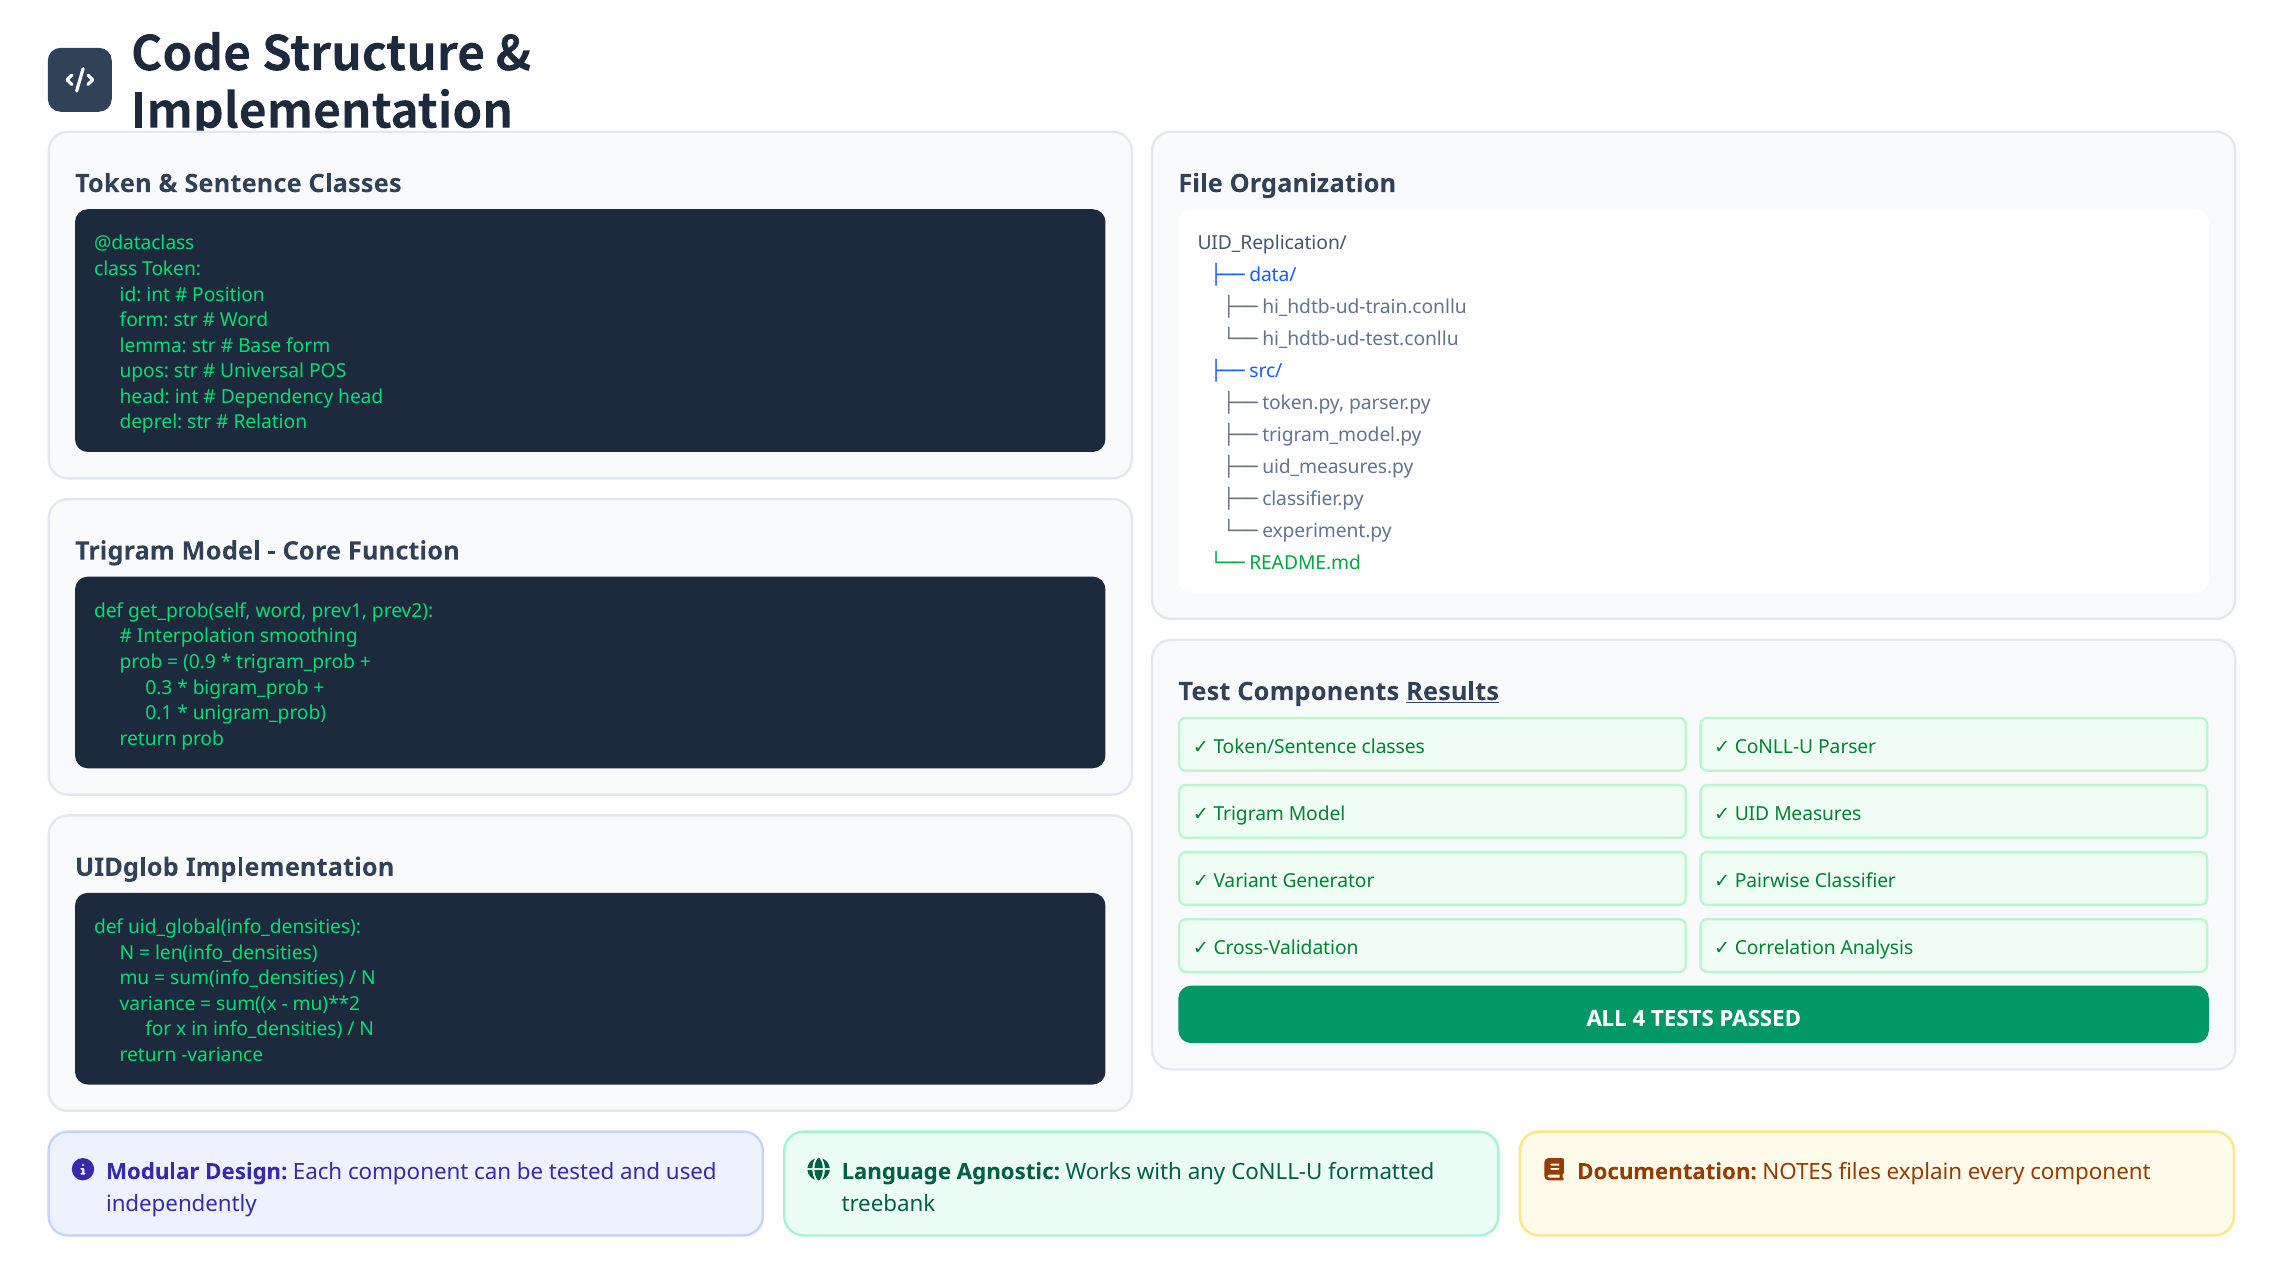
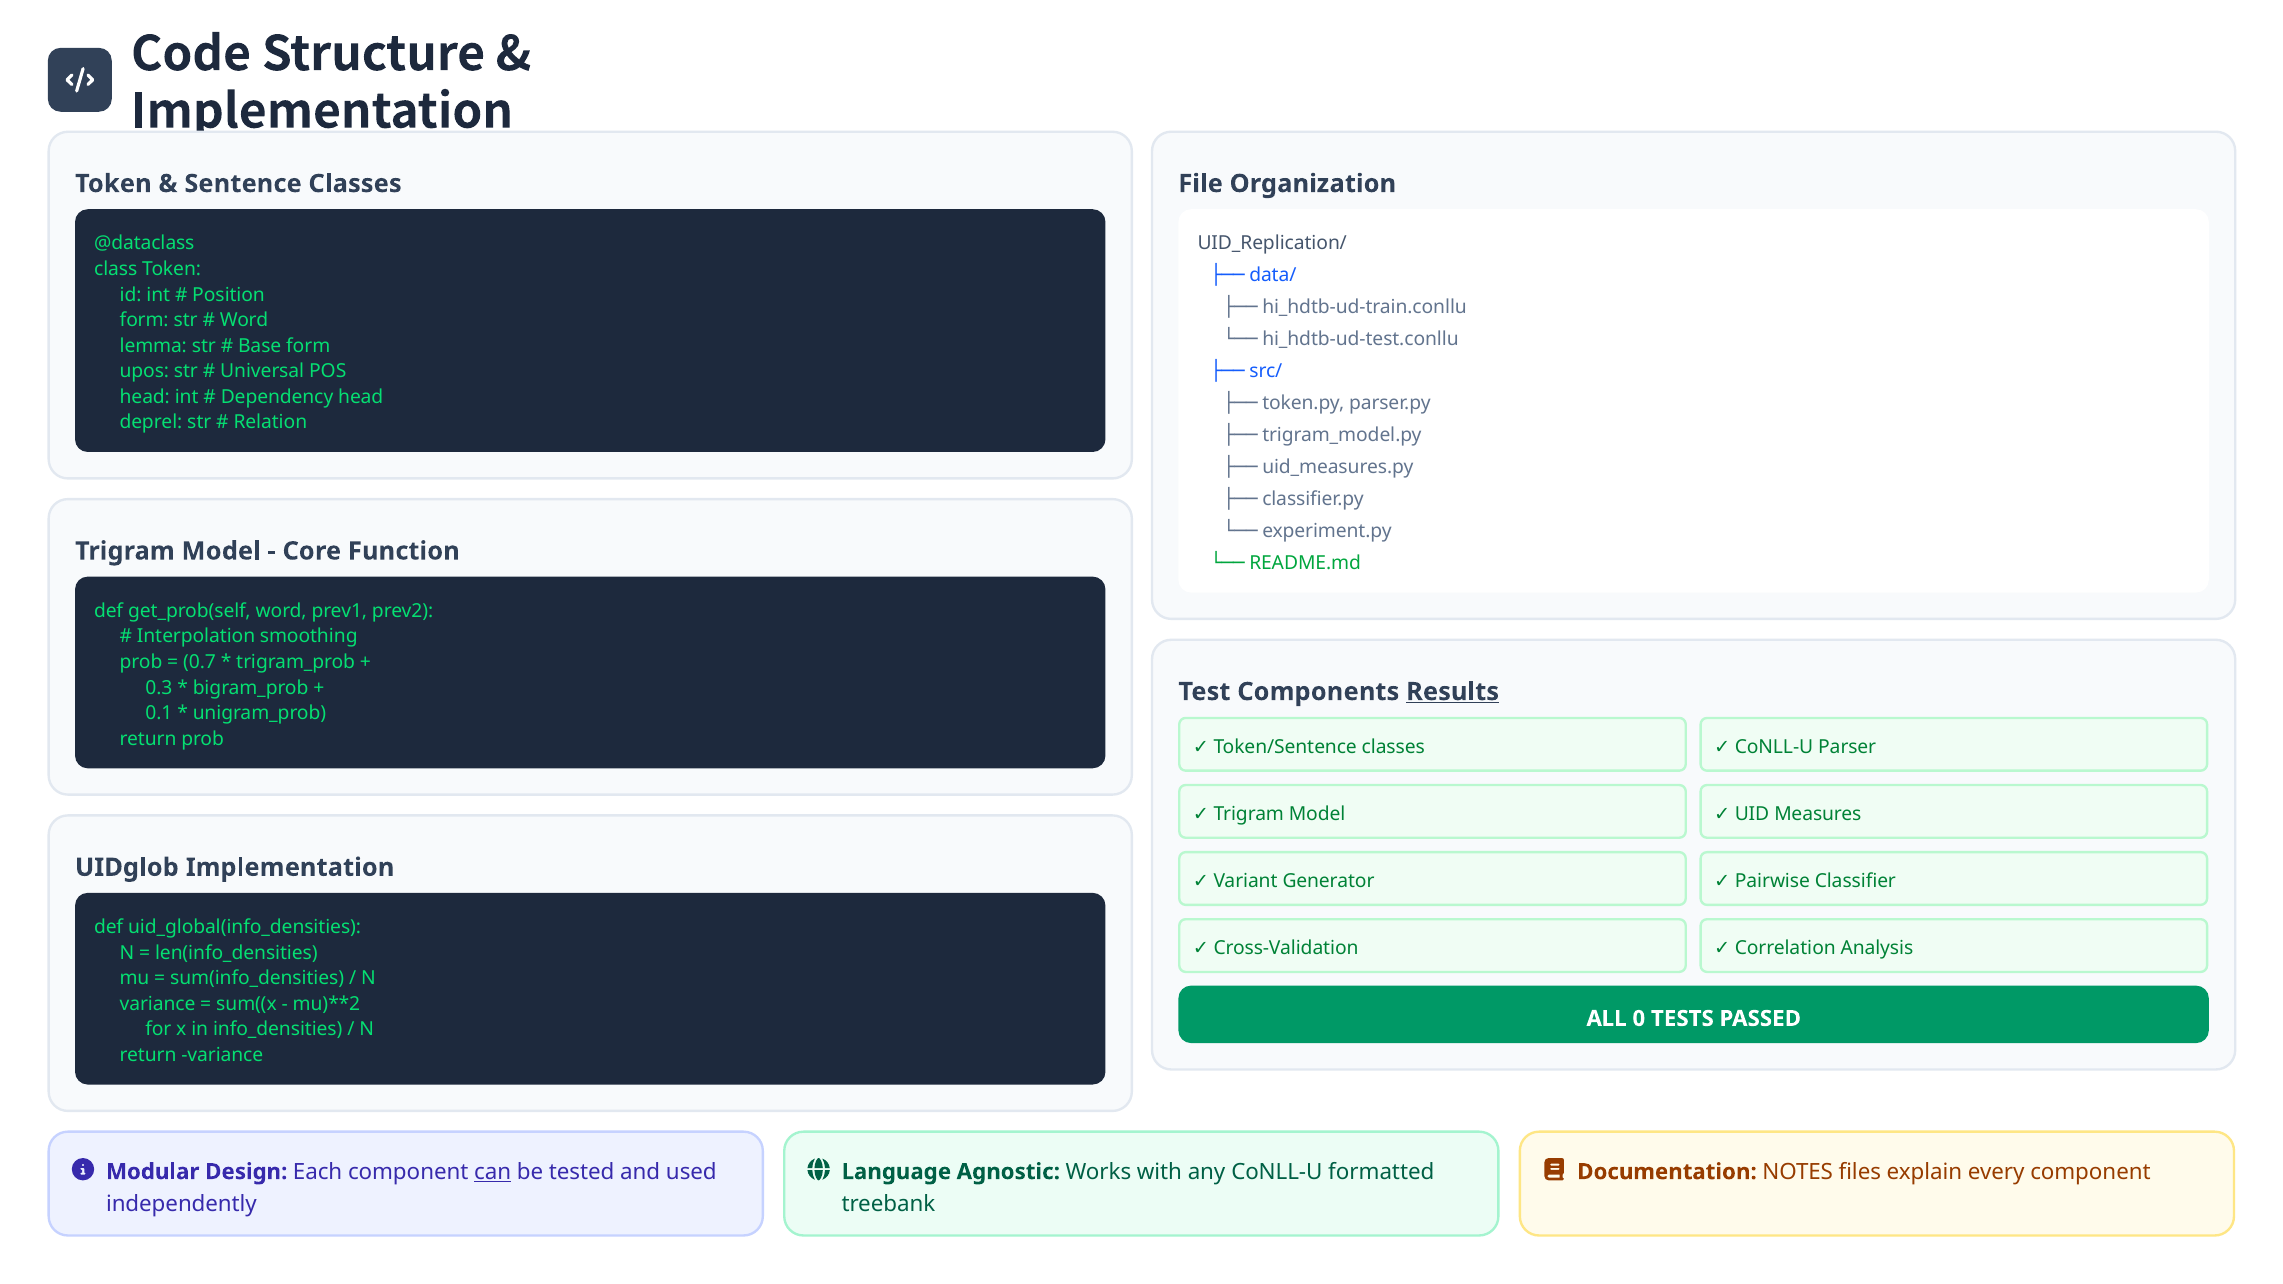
0.9: 0.9 -> 0.7
4: 4 -> 0
can underline: none -> present
